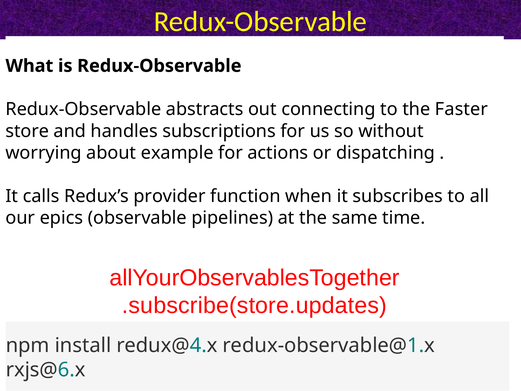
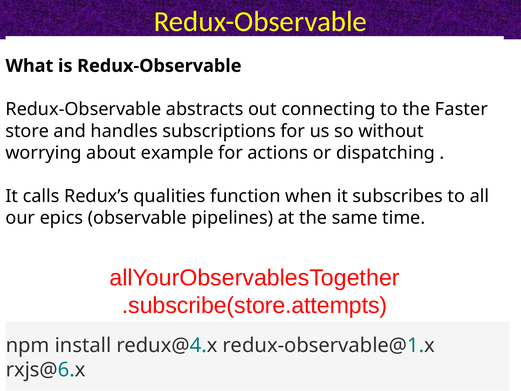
provider: provider -> qualities
.subscribe(store.updates: .subscribe(store.updates -> .subscribe(store.attempts
